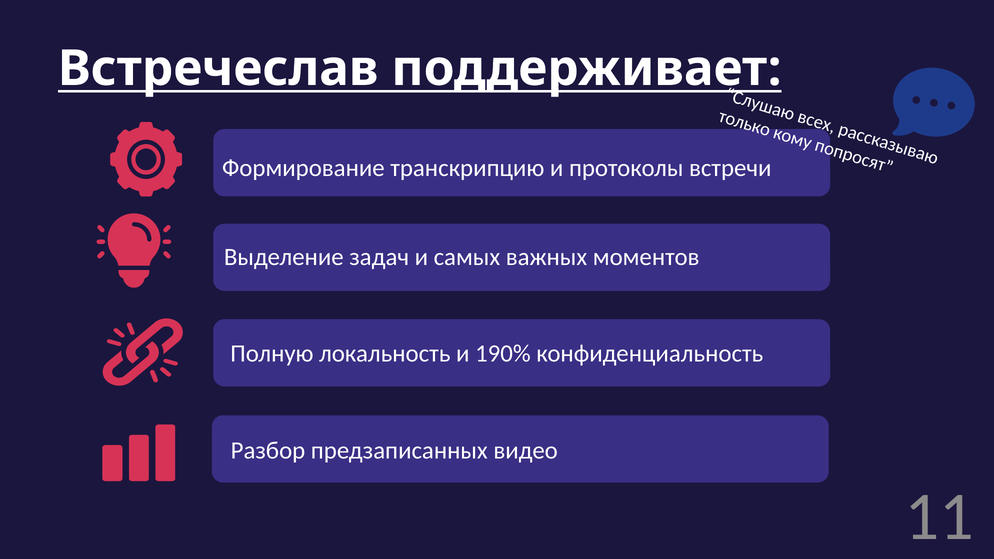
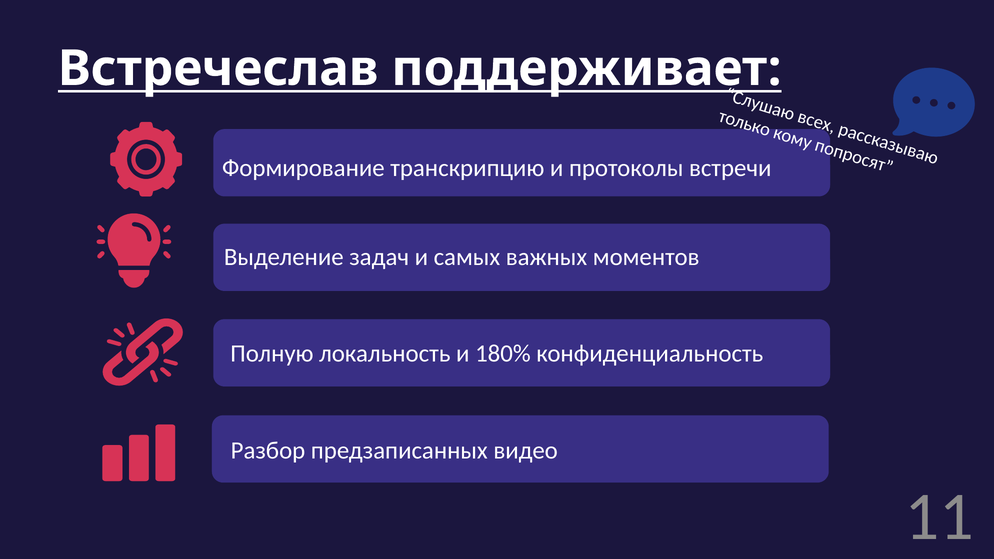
190%: 190% -> 180%
